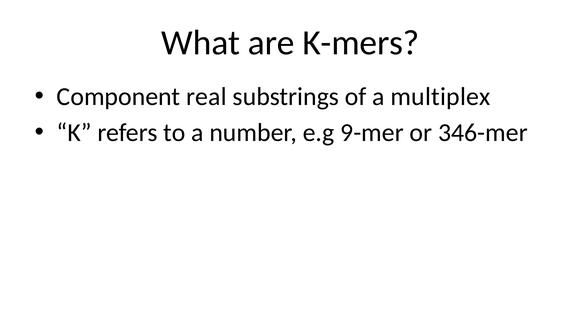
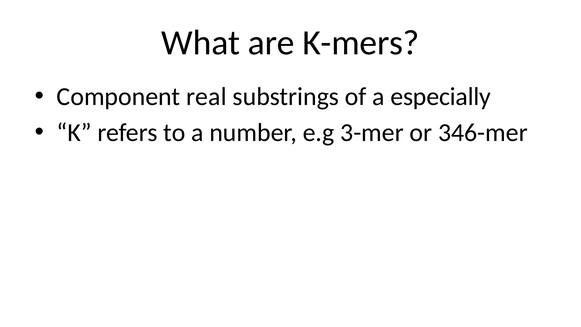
multiplex: multiplex -> especially
9-mer: 9-mer -> 3-mer
